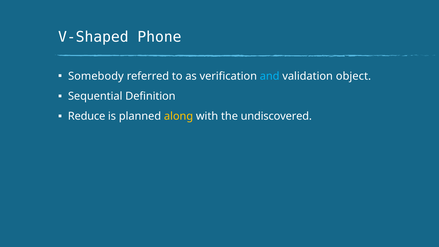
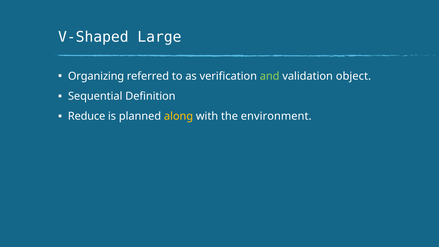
Phone: Phone -> Large
Somebody: Somebody -> Organizing
and colour: light blue -> light green
undiscovered: undiscovered -> environment
